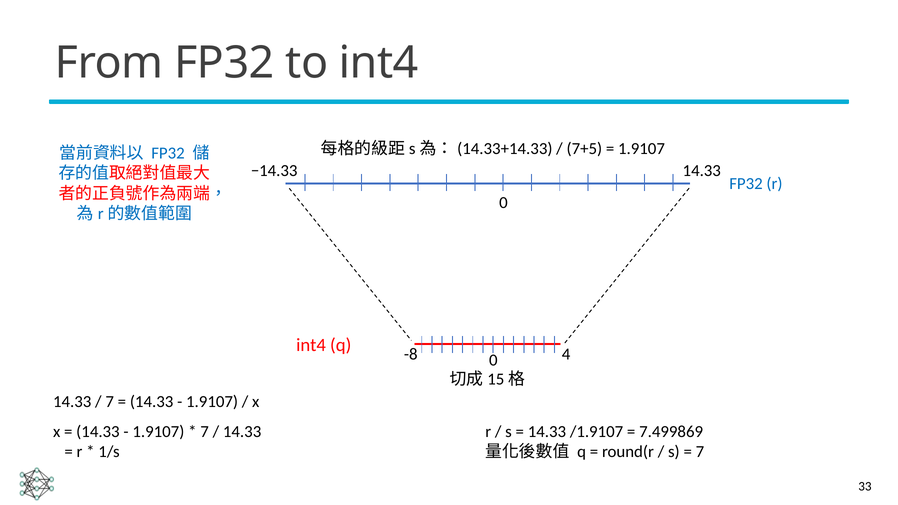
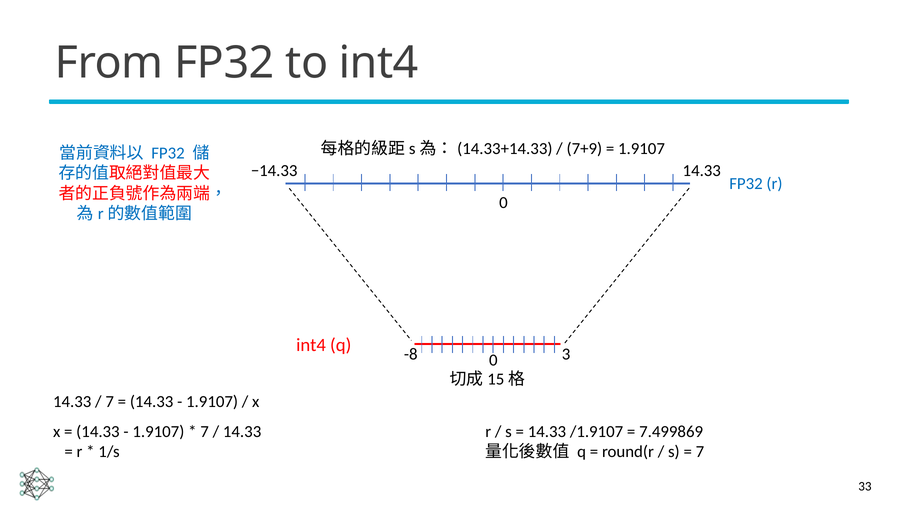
7+5: 7+5 -> 7+9
4: 4 -> 3
